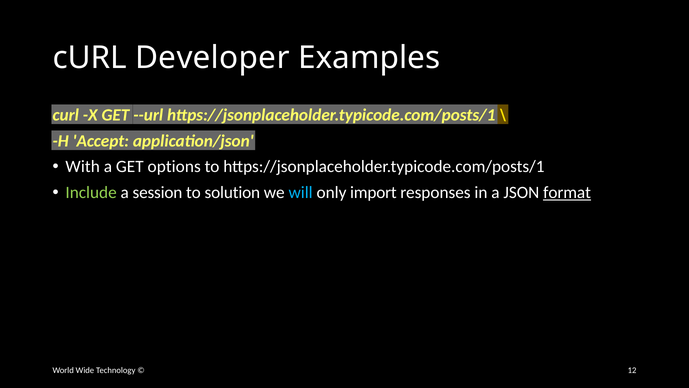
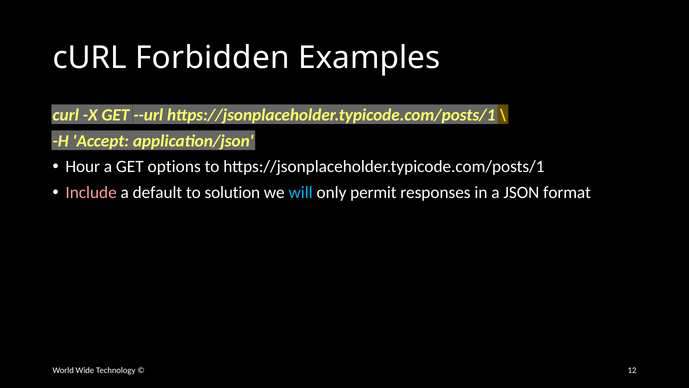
Developer: Developer -> Forbidden
With: With -> Hour
Include colour: light green -> pink
session: session -> default
import: import -> permit
format underline: present -> none
